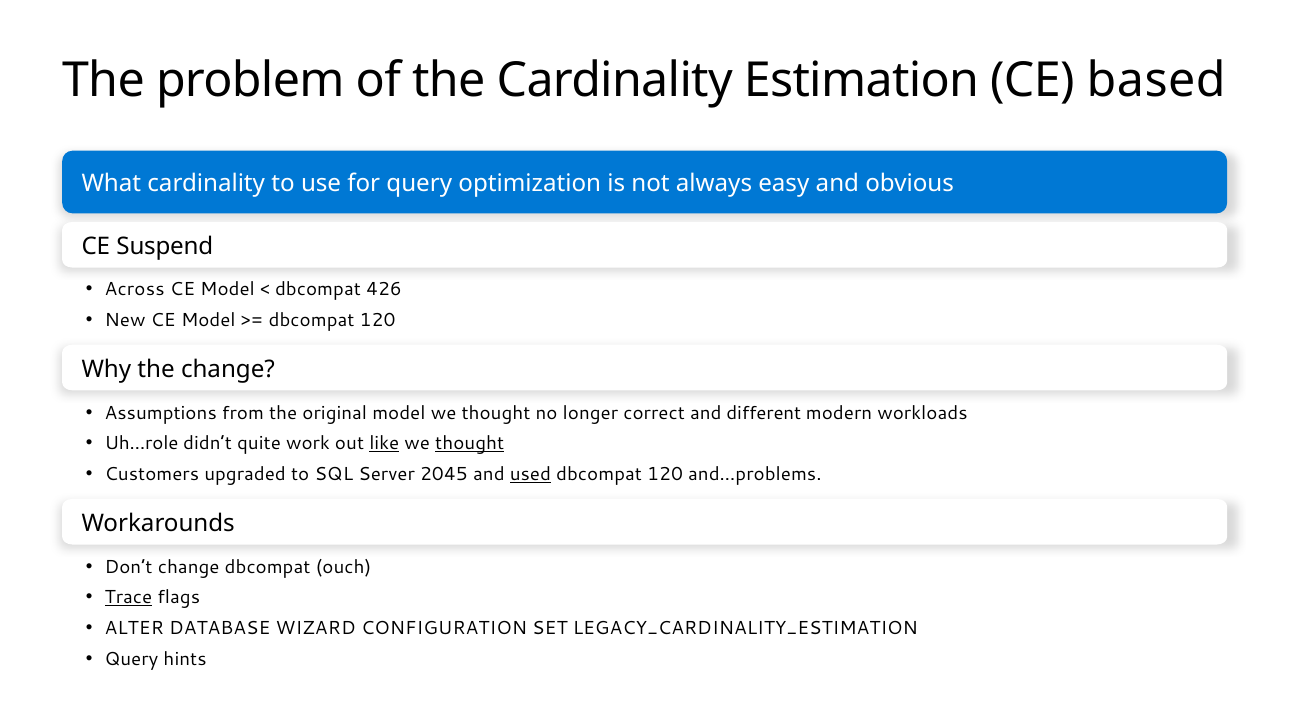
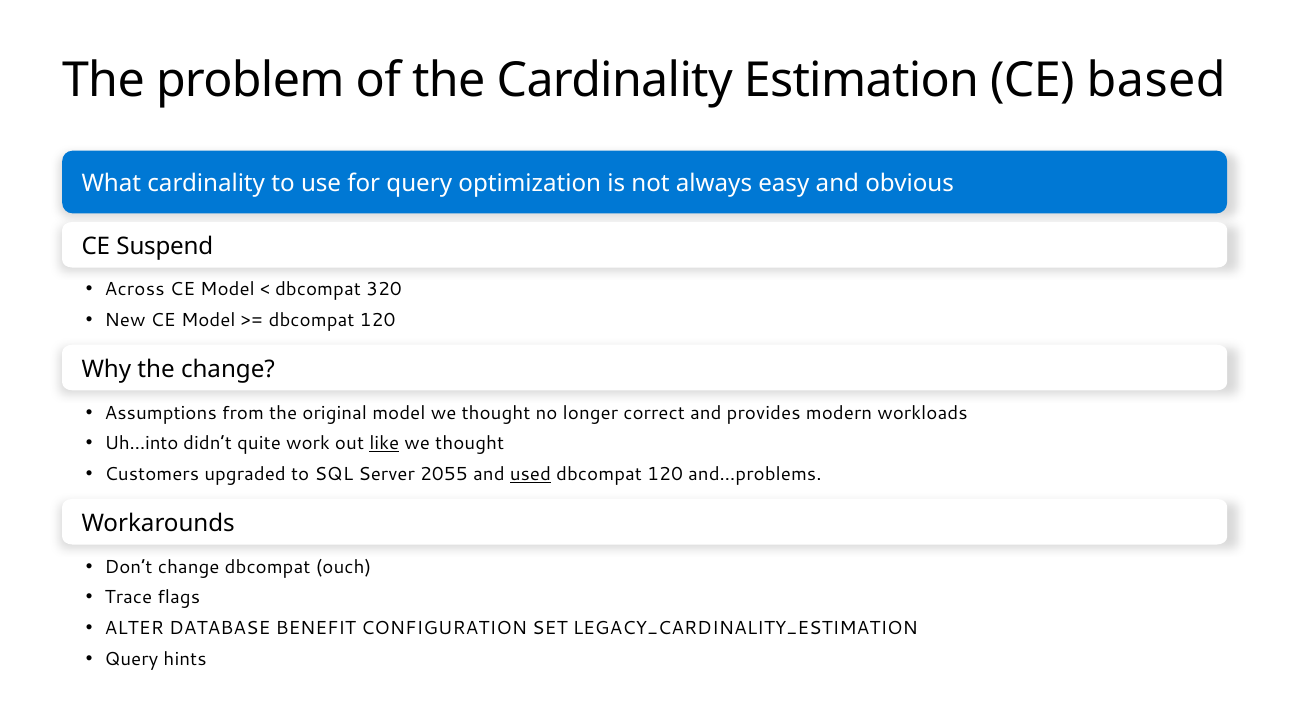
426: 426 -> 320
different: different -> provides
Uh…role: Uh…role -> Uh…into
thought at (470, 444) underline: present -> none
2045: 2045 -> 2055
Trace underline: present -> none
WIZARD: WIZARD -> BENEFIT
